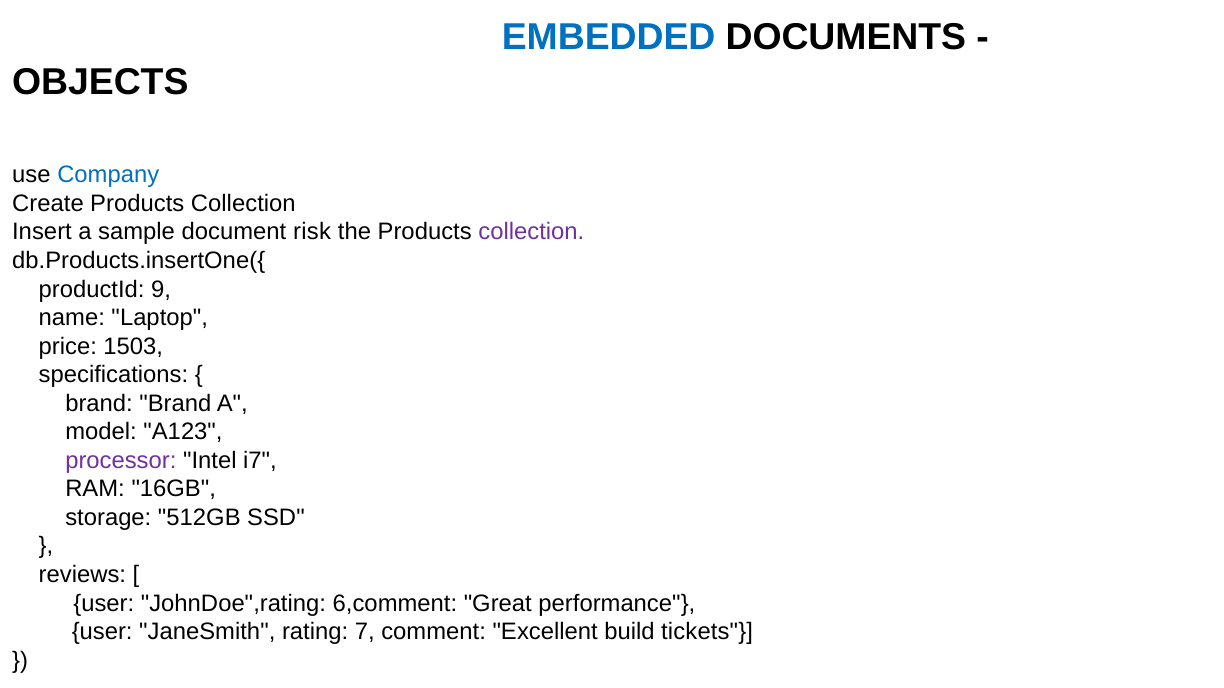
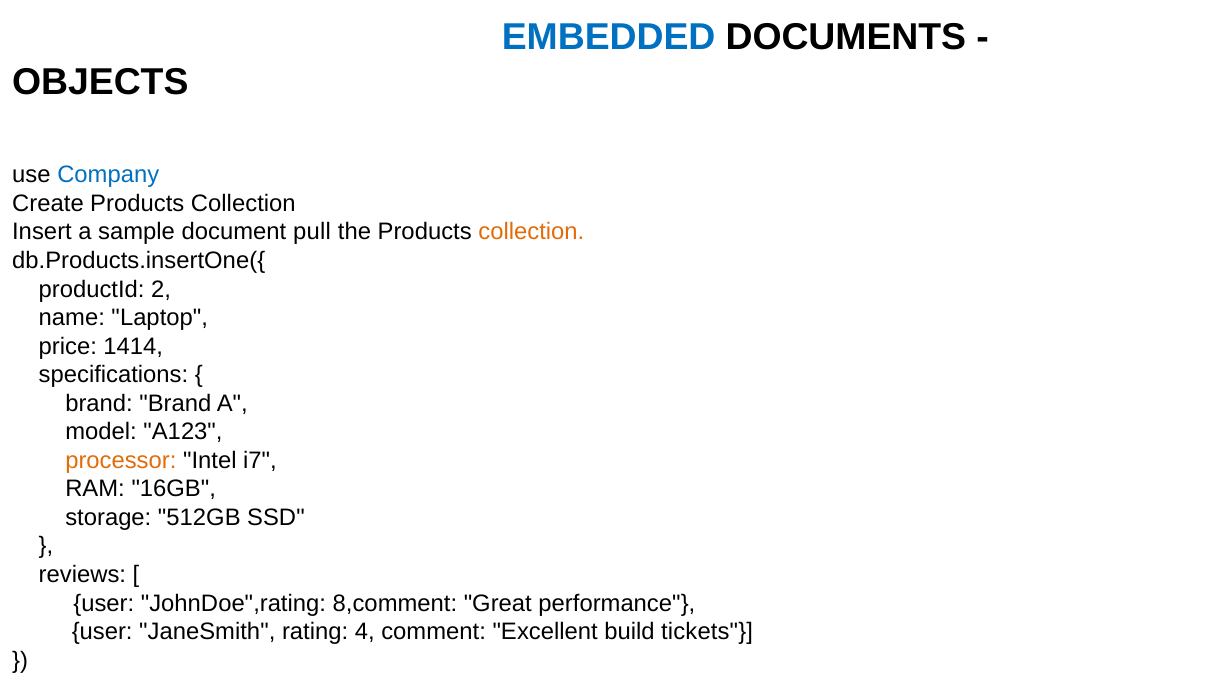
risk: risk -> pull
collection at (531, 232) colour: purple -> orange
9: 9 -> 2
1503: 1503 -> 1414
processor colour: purple -> orange
6,comment: 6,comment -> 8,comment
7: 7 -> 4
